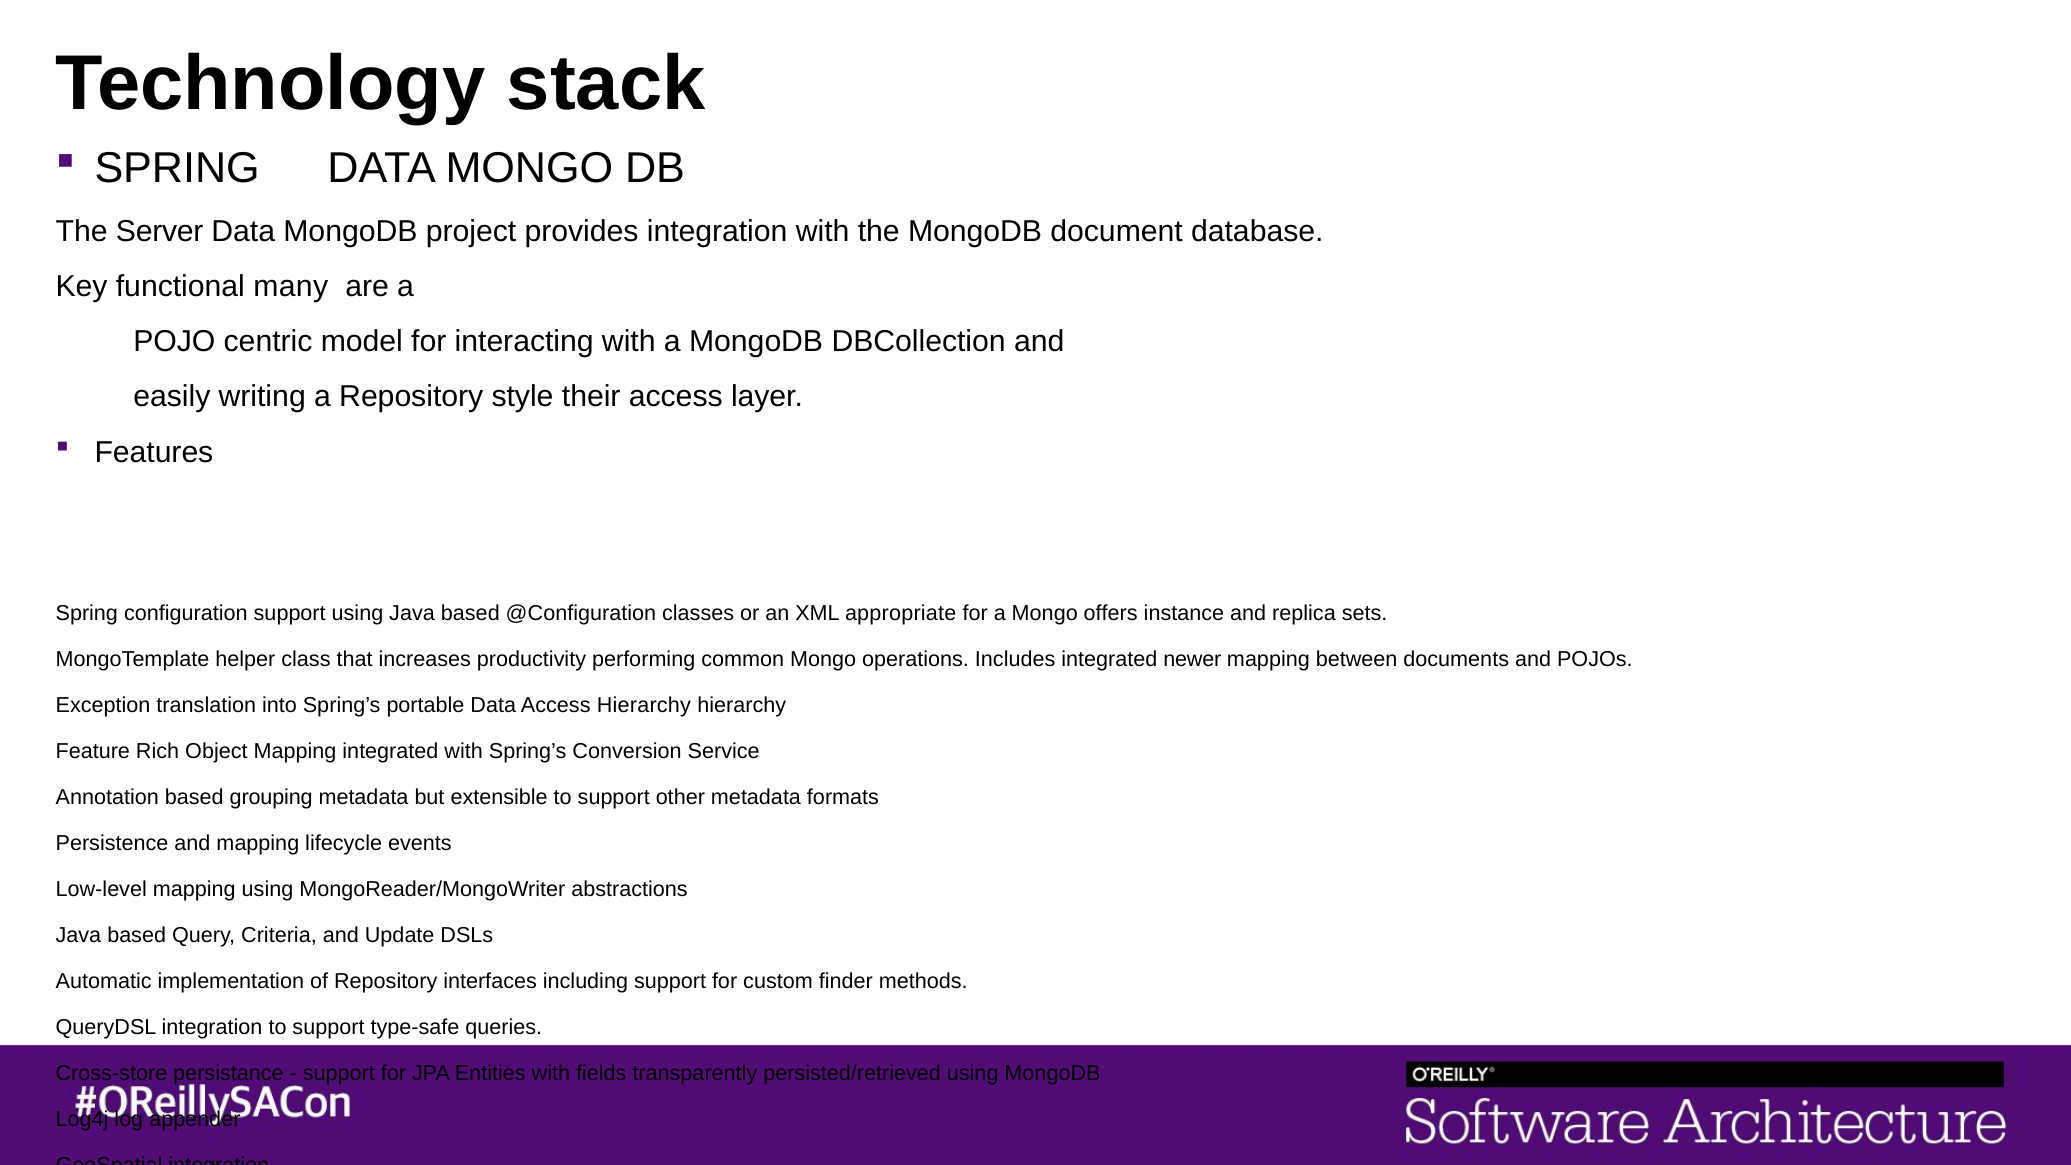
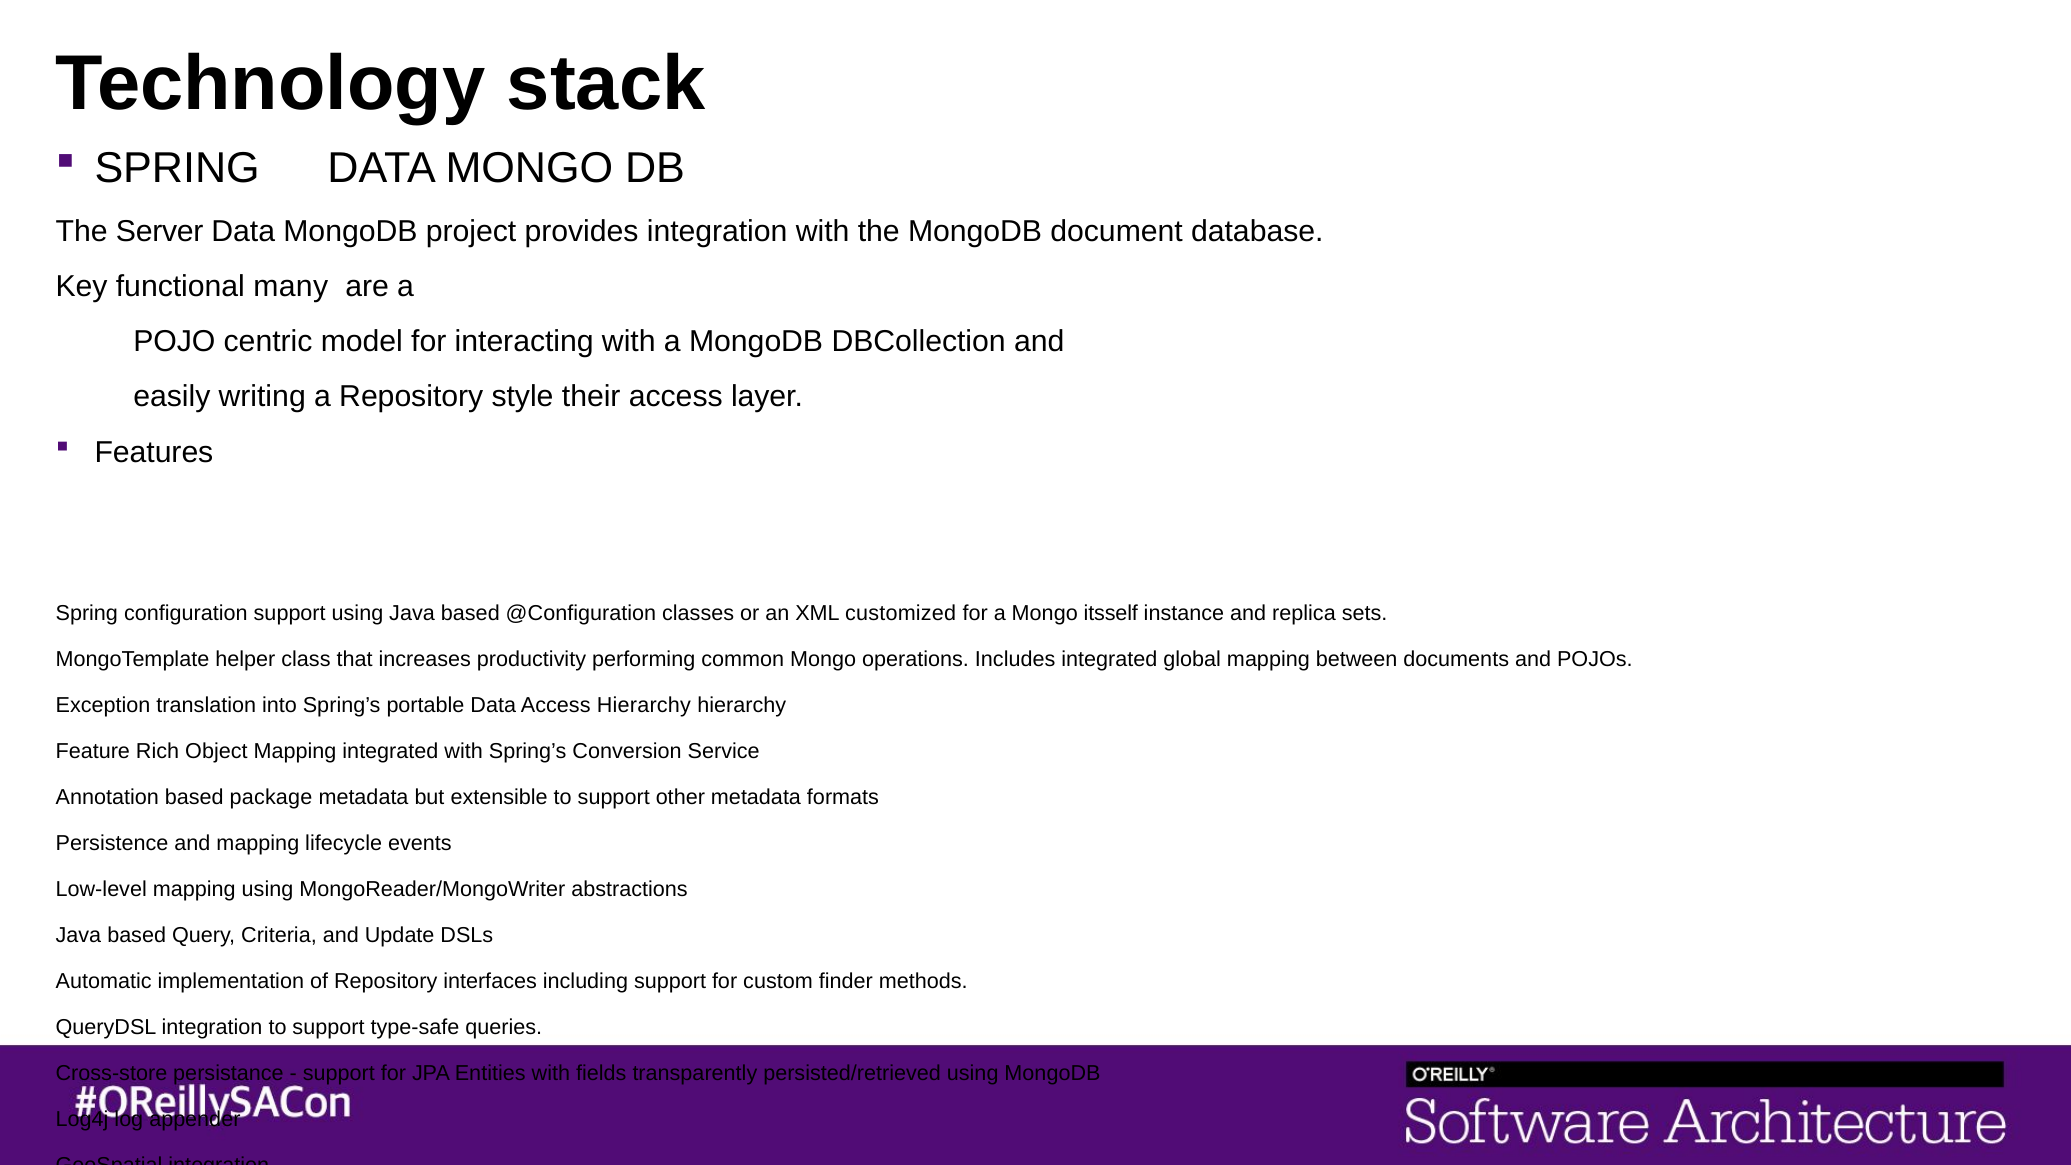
appropriate: appropriate -> customized
offers: offers -> itsself
newer: newer -> global
grouping: grouping -> package
